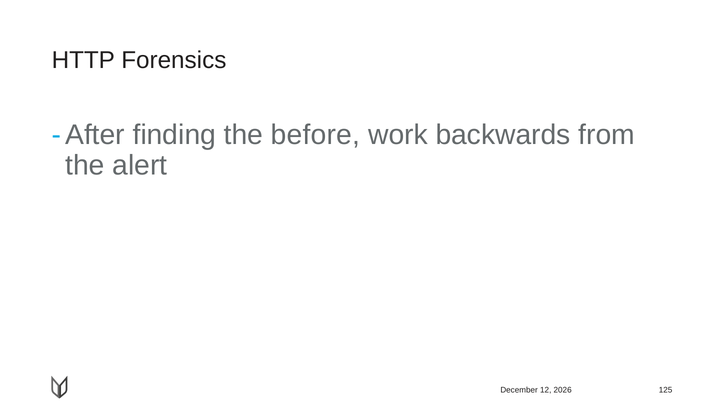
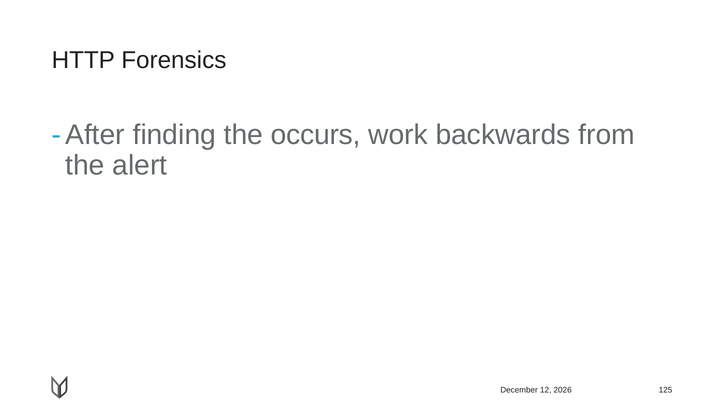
before: before -> occurs
